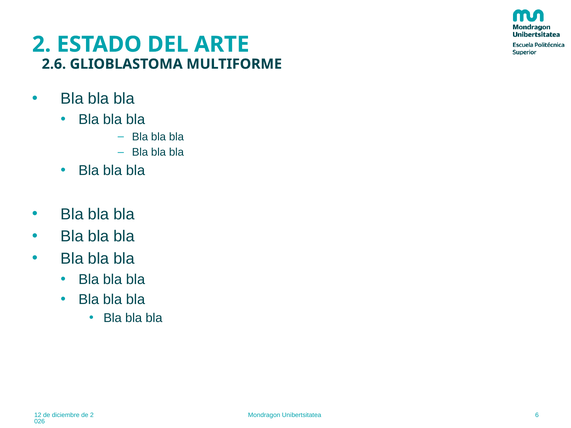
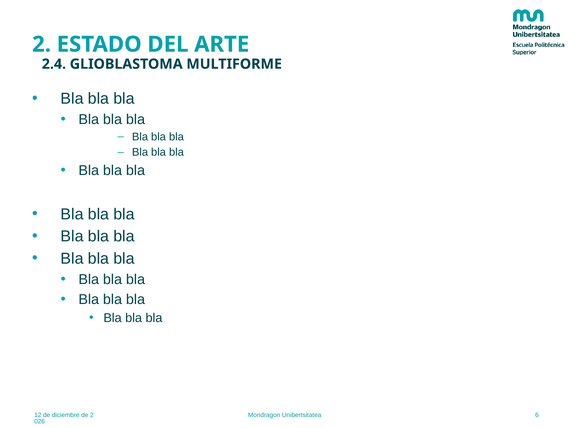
2.6: 2.6 -> 2.4
